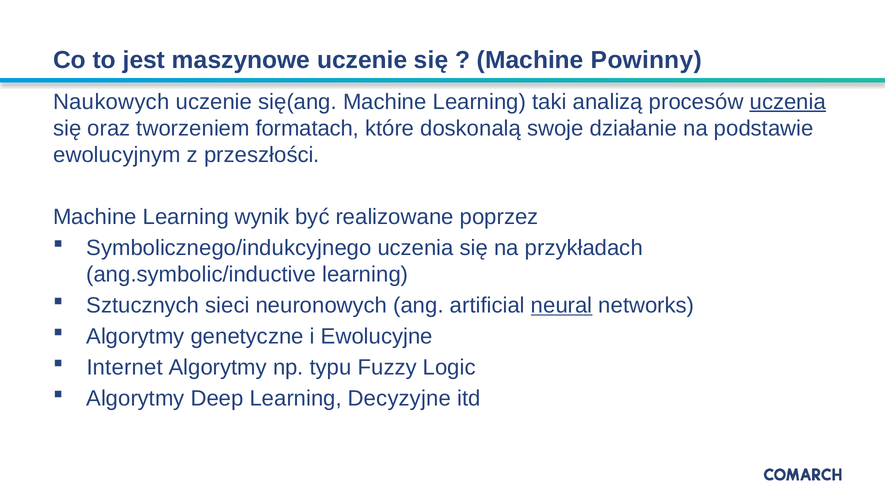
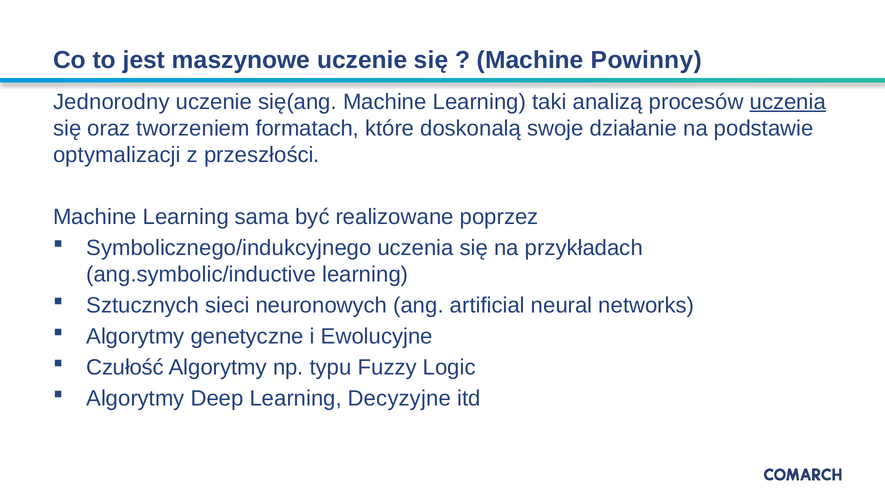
Naukowych: Naukowych -> Jednorodny
ewolucyjnym: ewolucyjnym -> optymalizacji
wynik: wynik -> sama
neural underline: present -> none
Internet: Internet -> Czułość
